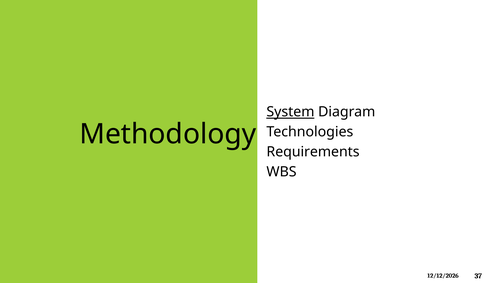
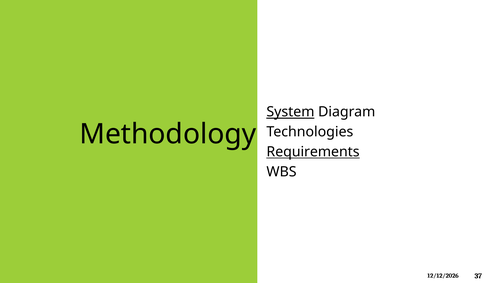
Requirements underline: none -> present
